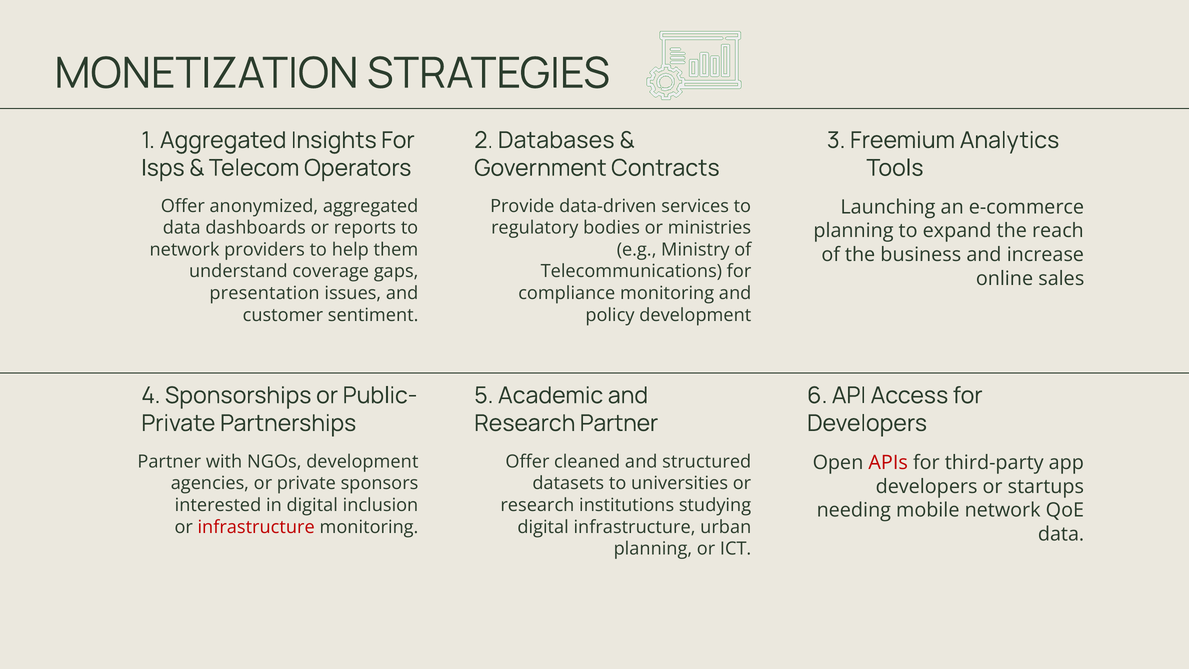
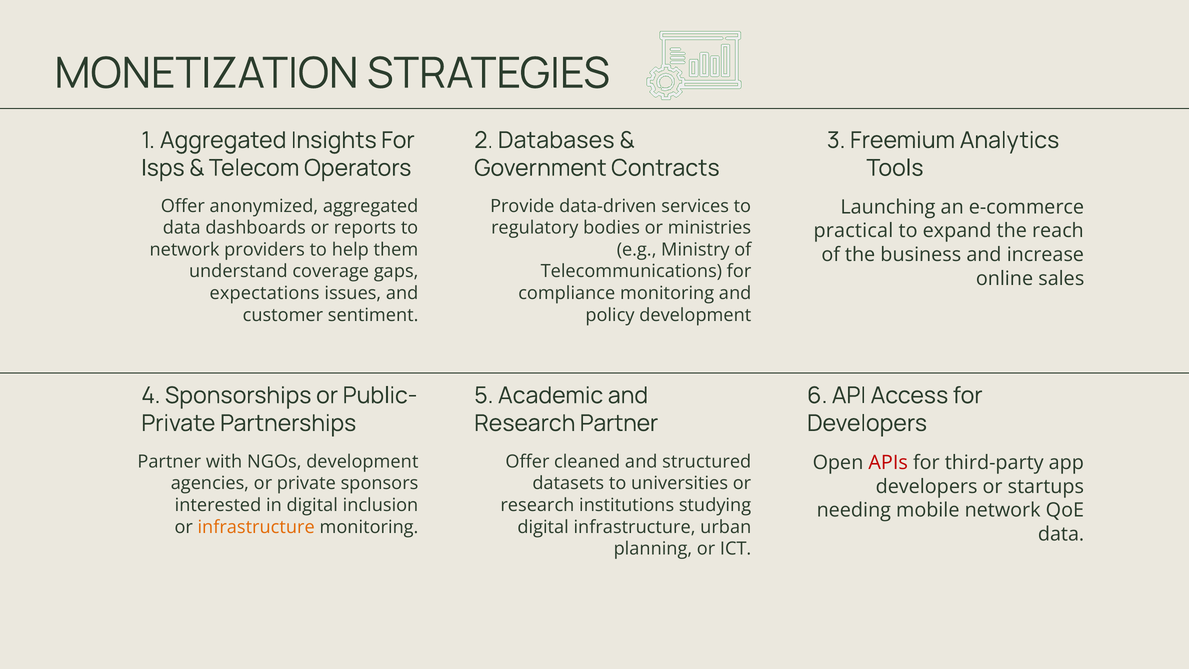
planning at (854, 231): planning -> practical
presentation: presentation -> expectations
infrastructure at (256, 527) colour: red -> orange
